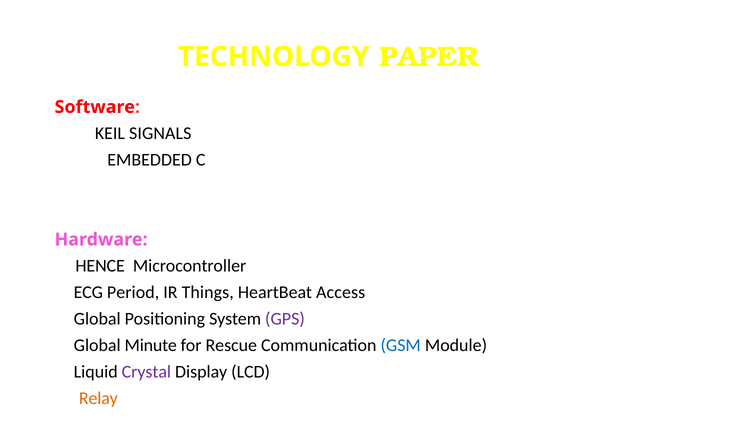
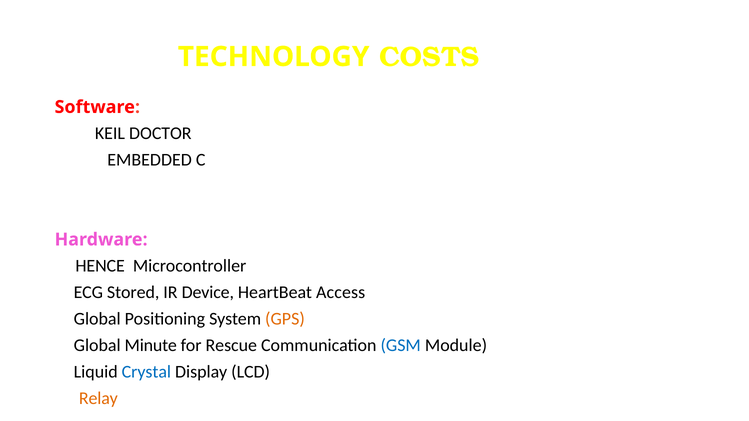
PAPER: PAPER -> COSTS
SIGNALS: SIGNALS -> DOCTOR
Period: Period -> Stored
Things: Things -> Device
GPS colour: purple -> orange
Crystal colour: purple -> blue
